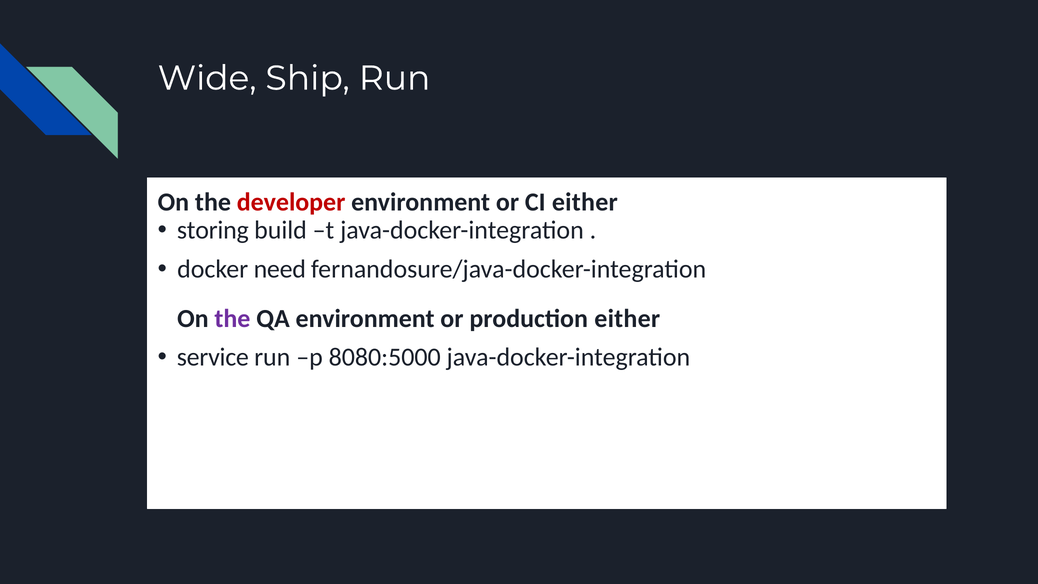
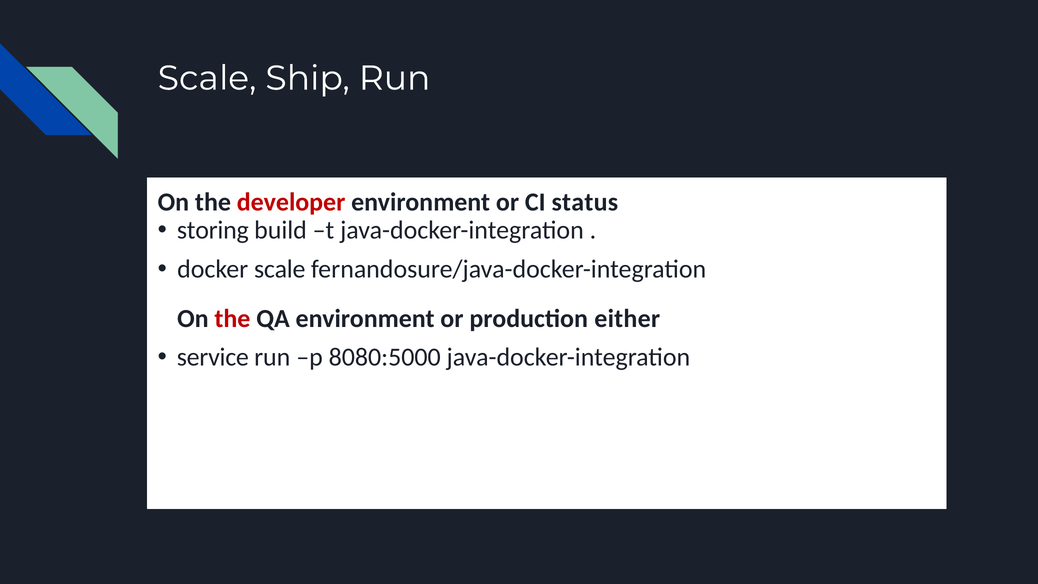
Wide at (207, 78): Wide -> Scale
CI either: either -> status
docker need: need -> scale
the at (232, 318) colour: purple -> red
